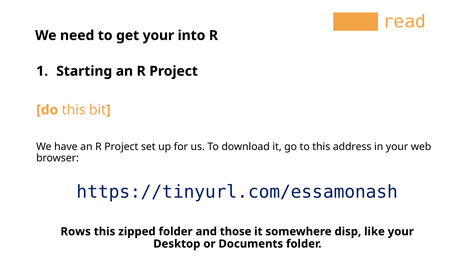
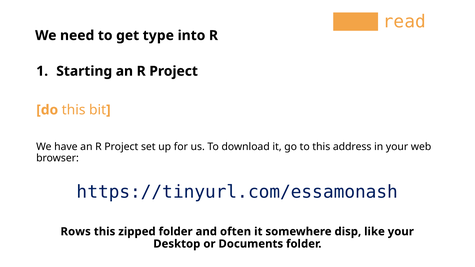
get your: your -> type
those: those -> often
